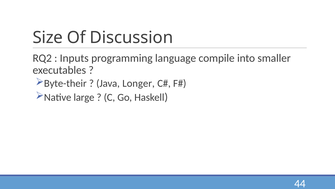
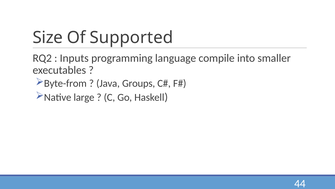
Discussion: Discussion -> Supported
Byte-their: Byte-their -> Byte-from
Longer: Longer -> Groups
